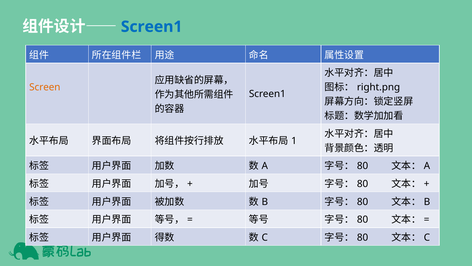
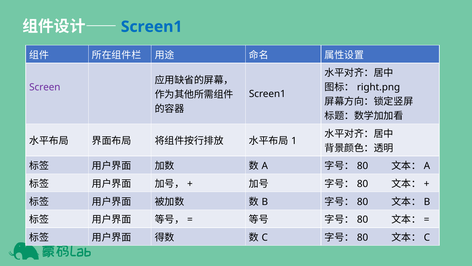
Screen colour: orange -> purple
